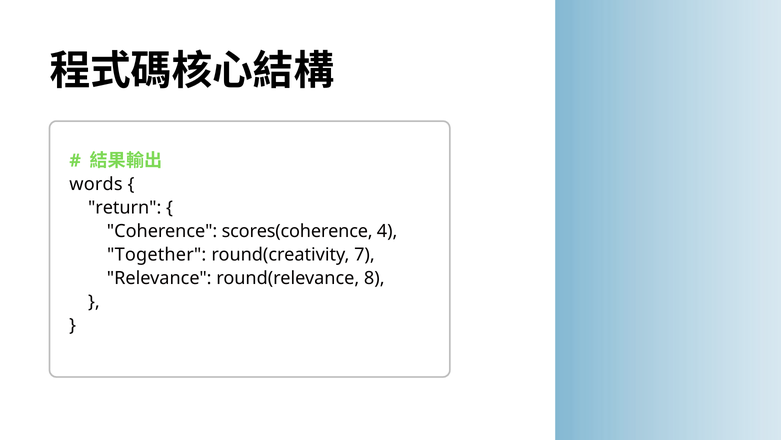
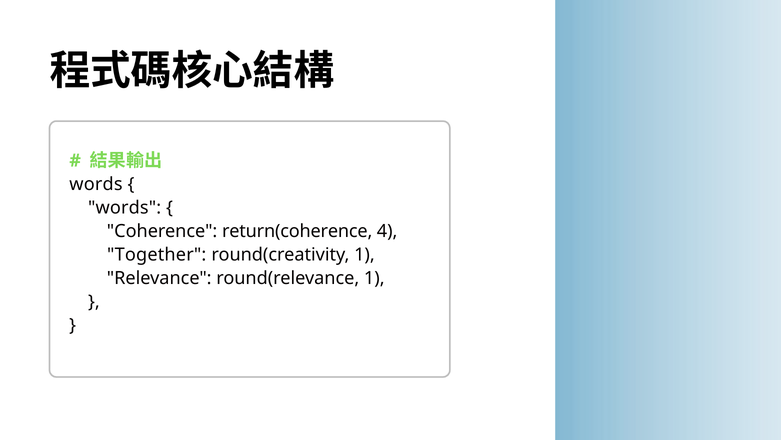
return at (125, 207): return -> words
scores(coherence: scores(coherence -> return(coherence
round(creativity 7: 7 -> 1
round(relevance 8: 8 -> 1
